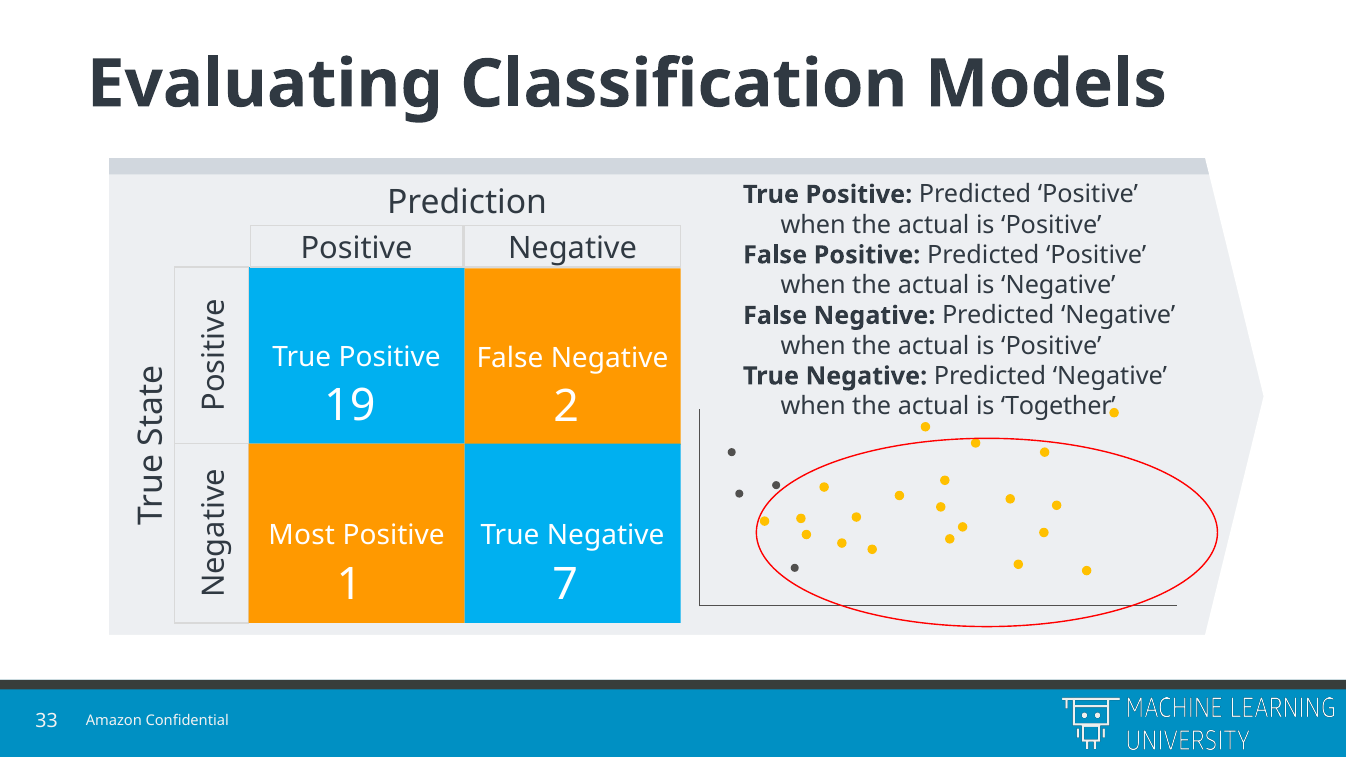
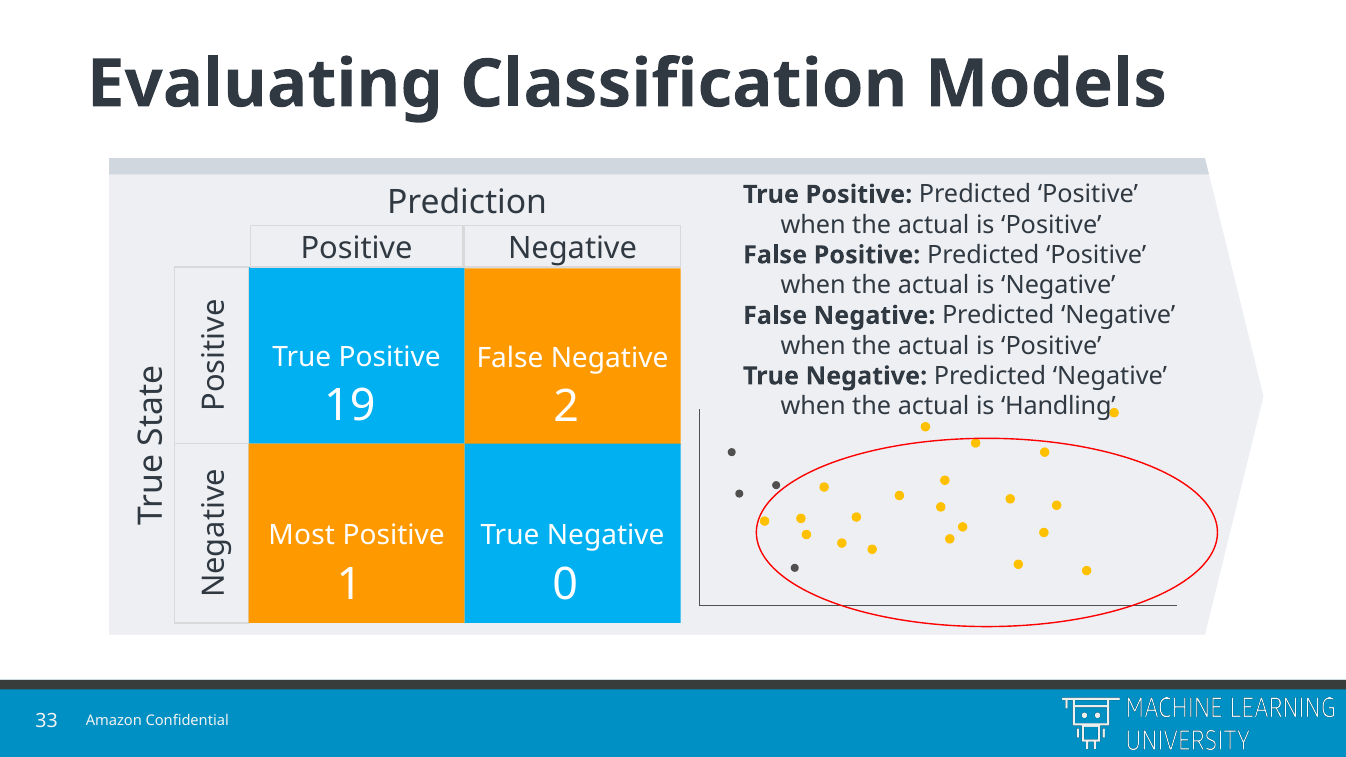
Together: Together -> Handling
7: 7 -> 0
